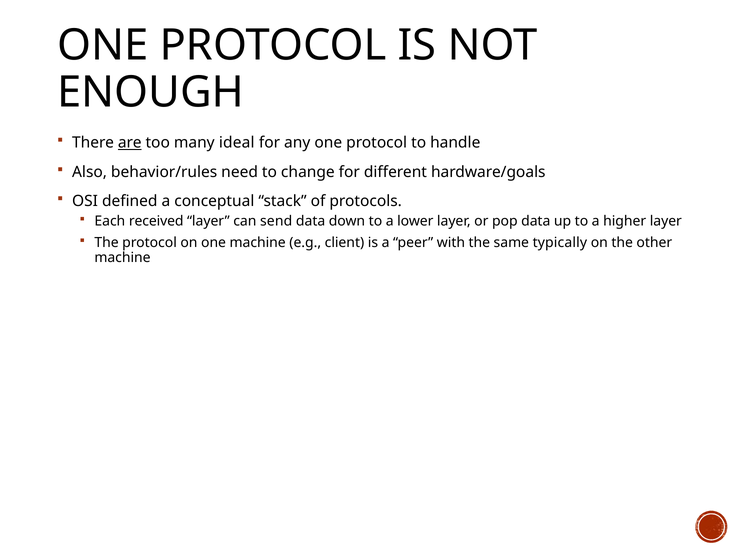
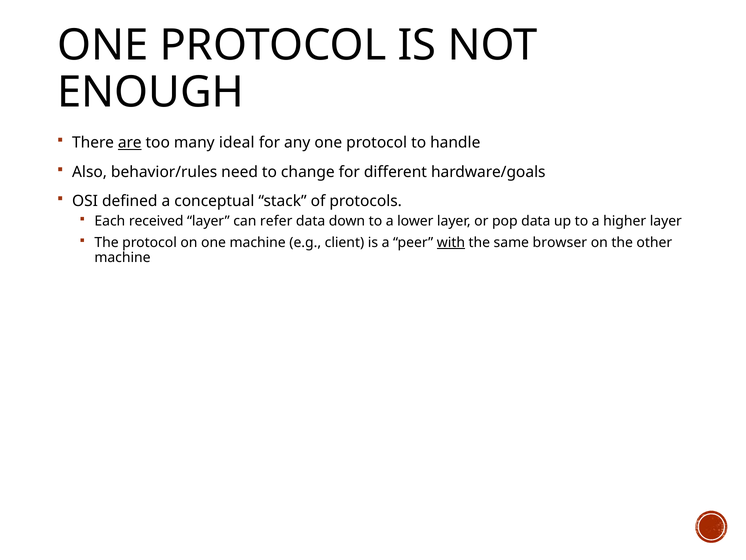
send: send -> refer
with underline: none -> present
typically: typically -> browser
